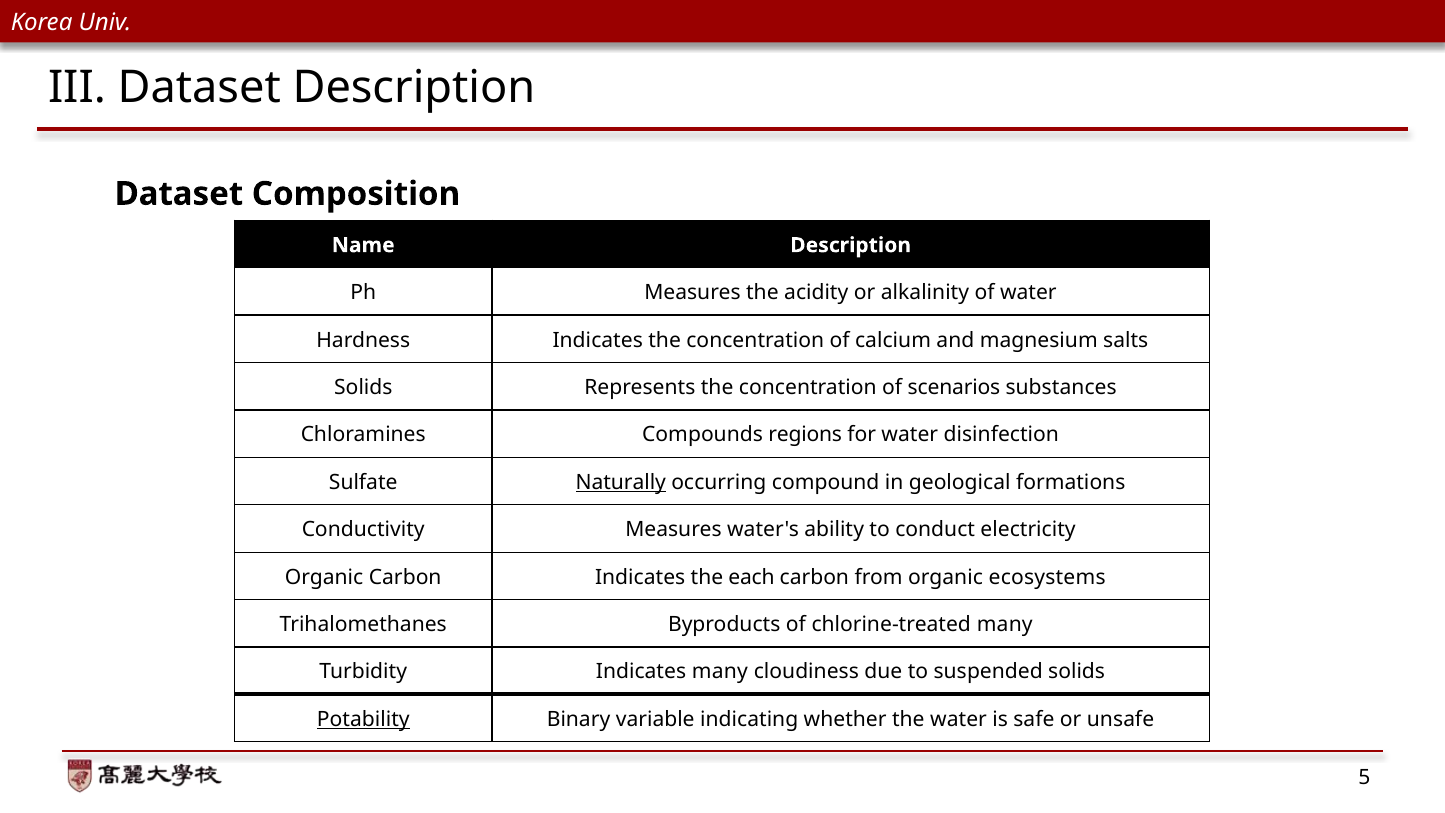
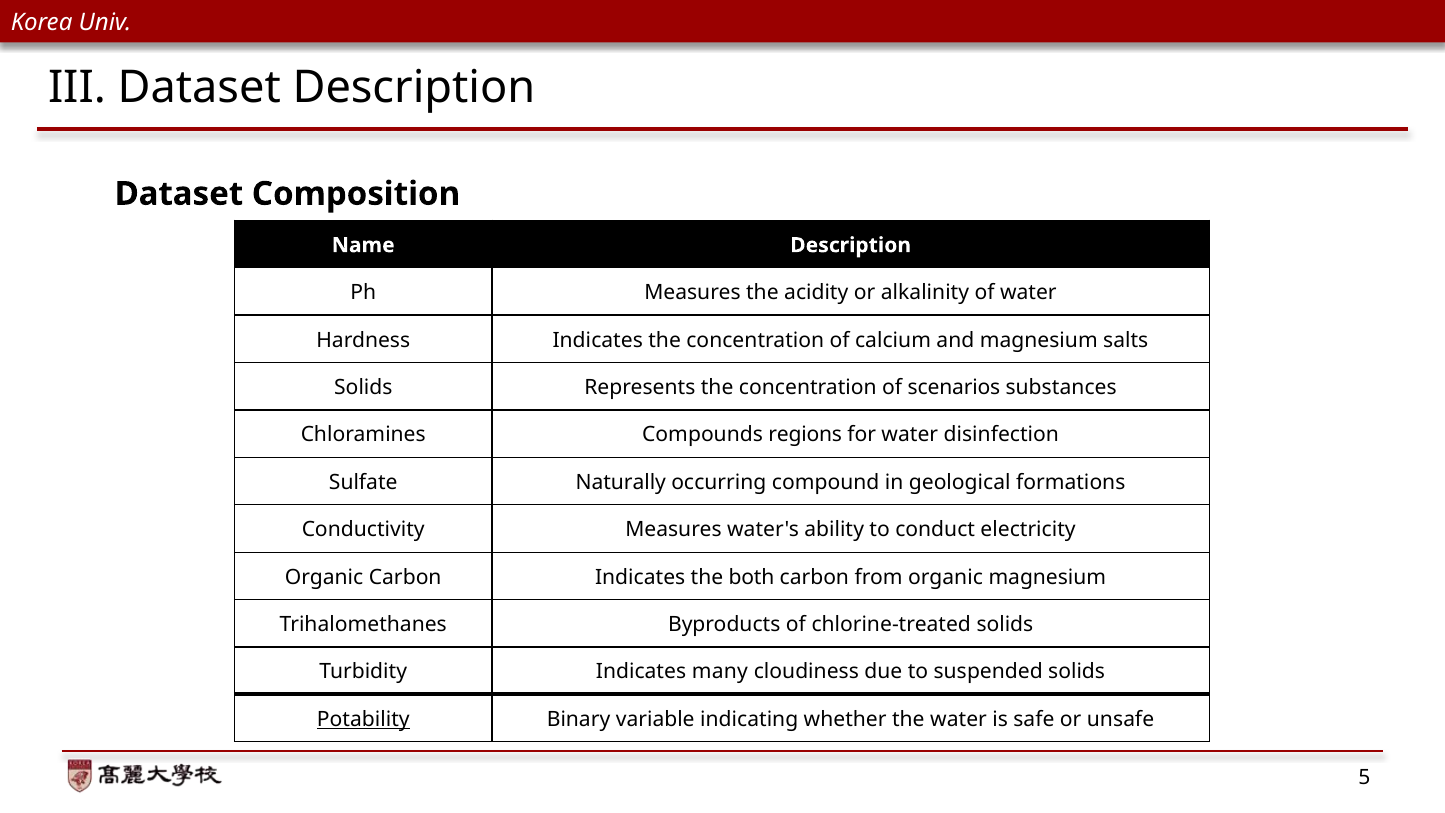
Naturally underline: present -> none
each: each -> both
organic ecosystems: ecosystems -> magnesium
chlorine-treated many: many -> solids
